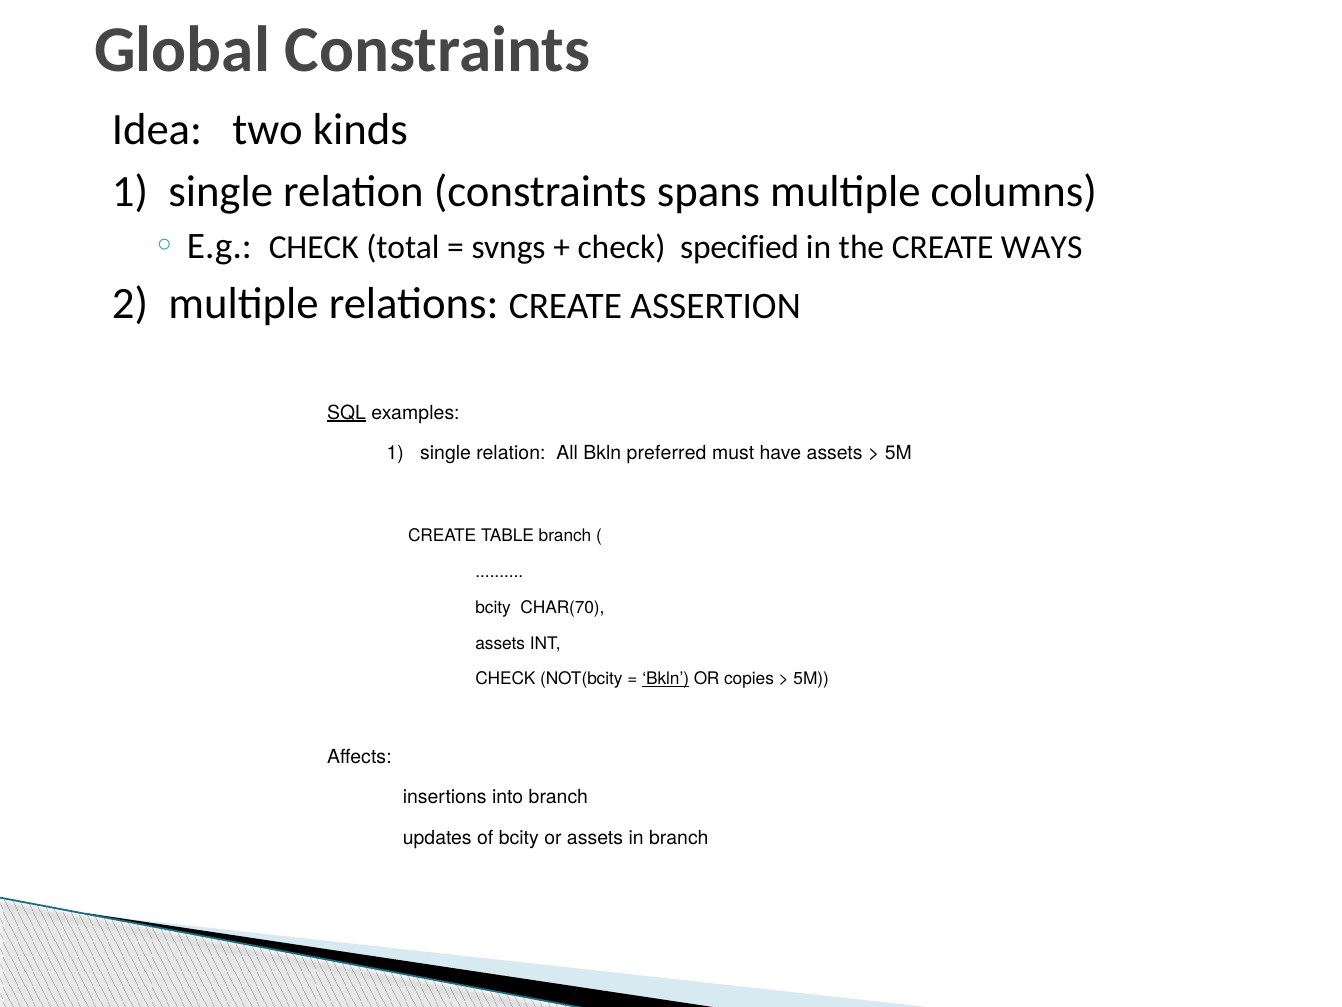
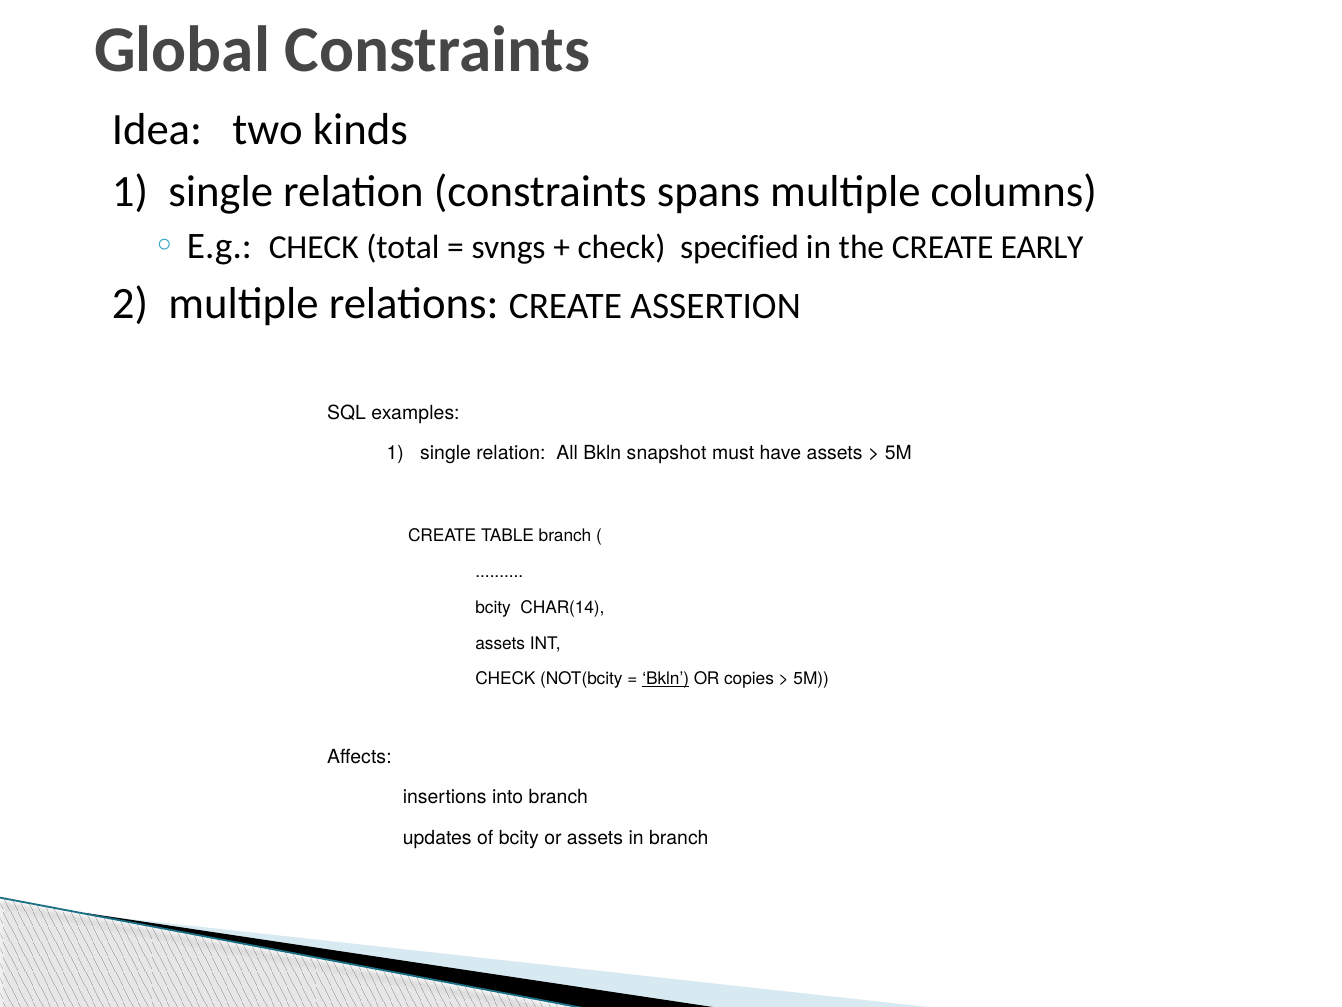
WAYS: WAYS -> EARLY
SQL underline: present -> none
preferred: preferred -> snapshot
CHAR(70: CHAR(70 -> CHAR(14
